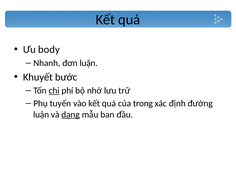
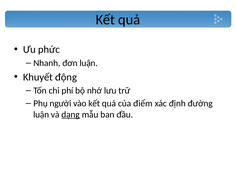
body: body -> phức
bước: bước -> động
chi underline: present -> none
tuyến: tuyến -> người
trong: trong -> điểm
